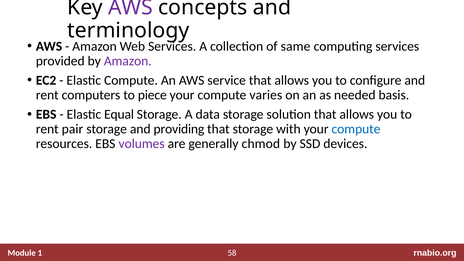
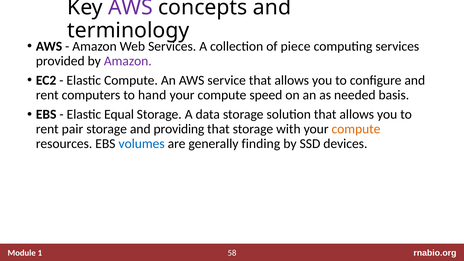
same: same -> piece
piece: piece -> hand
varies: varies -> speed
compute at (356, 129) colour: blue -> orange
volumes colour: purple -> blue
chmod: chmod -> finding
